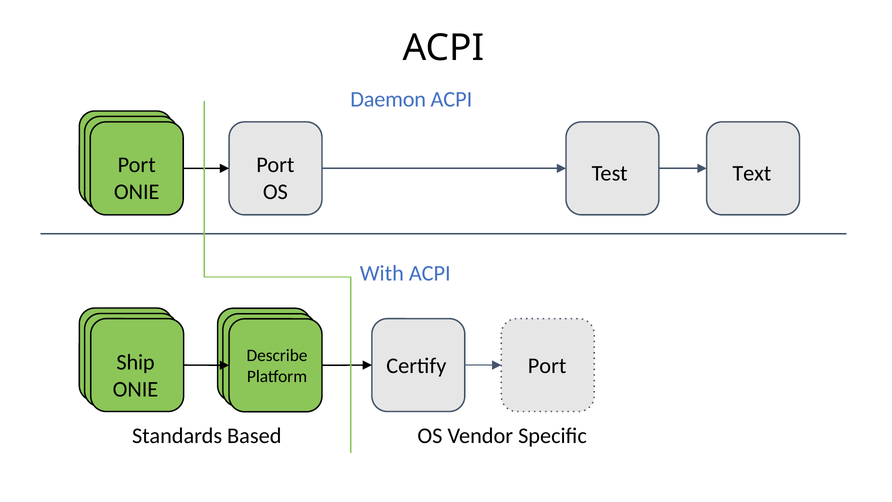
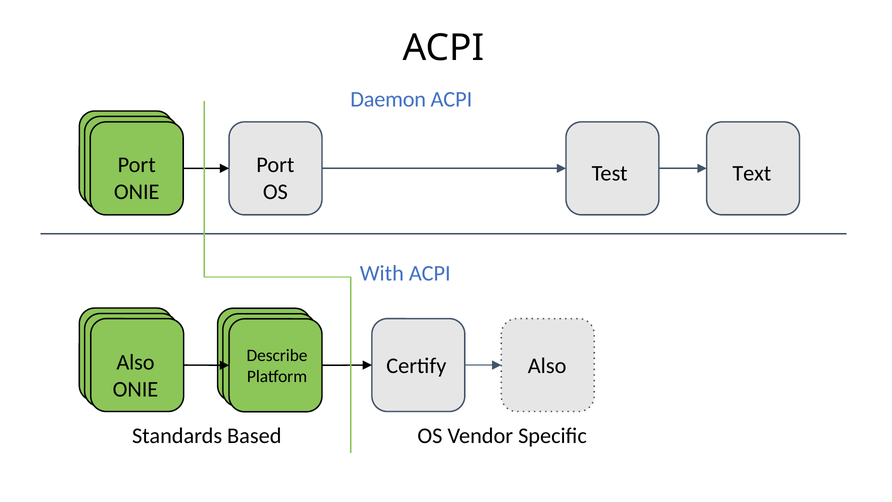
Ship at (136, 362): Ship -> Also
Certify Port: Port -> Also
